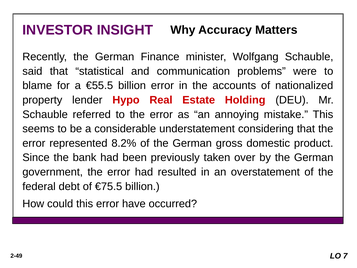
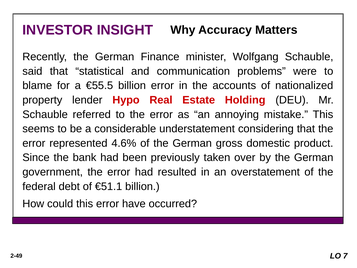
8.2%: 8.2% -> 4.6%
€75.5: €75.5 -> €51.1
